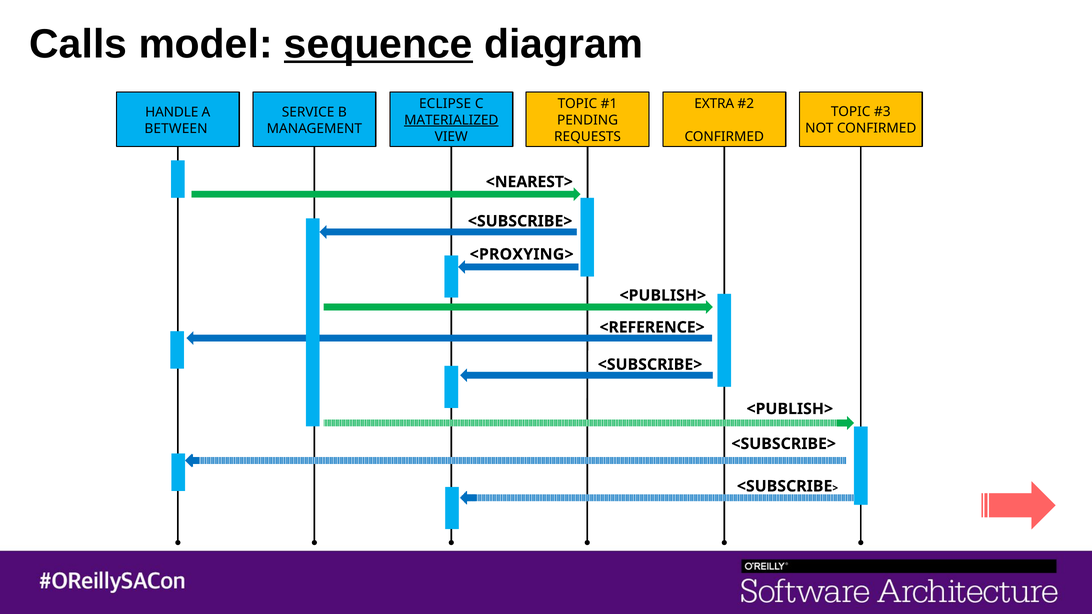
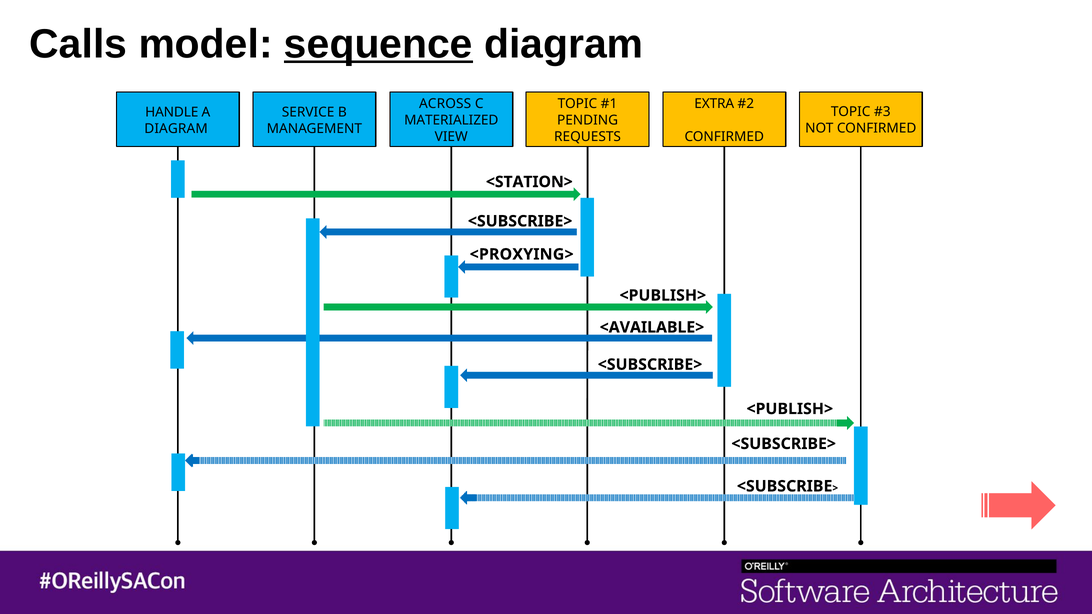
ECLIPSE: ECLIPSE -> ACROSS
MATERIALIZED underline: present -> none
BETWEEN at (176, 129): BETWEEN -> DIAGRAM
<NEAREST>: <NEAREST> -> <STATION>
<REFERENCE>: <REFERENCE> -> <AVAILABLE>
